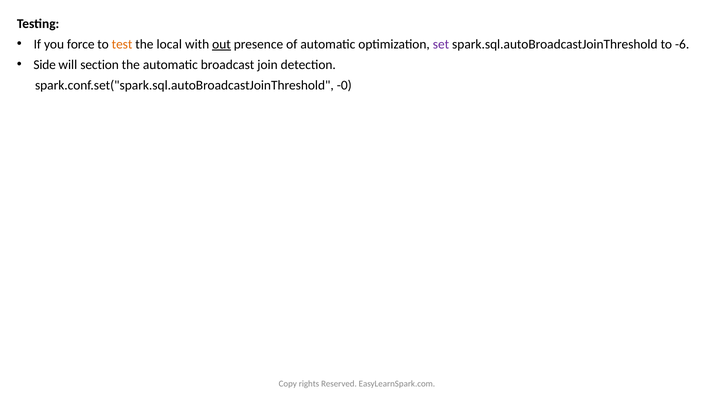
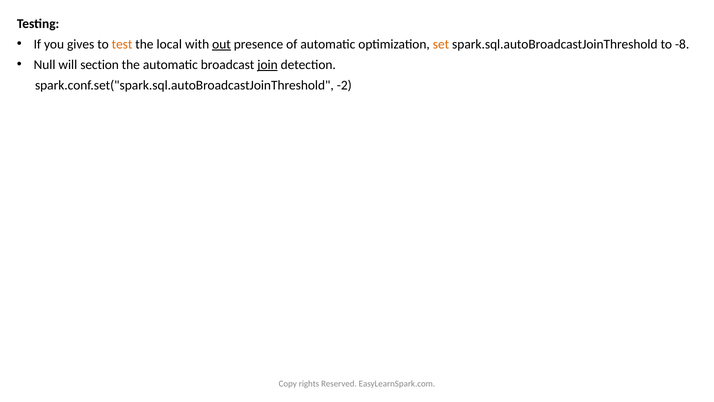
force: force -> gives
set colour: purple -> orange
-6: -6 -> -8
Side: Side -> Null
join underline: none -> present
-0: -0 -> -2
